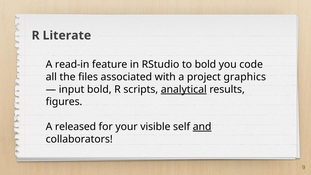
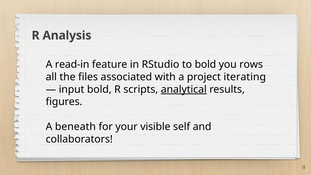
Literate: Literate -> Analysis
code: code -> rows
graphics: graphics -> iterating
released: released -> beneath
and underline: present -> none
